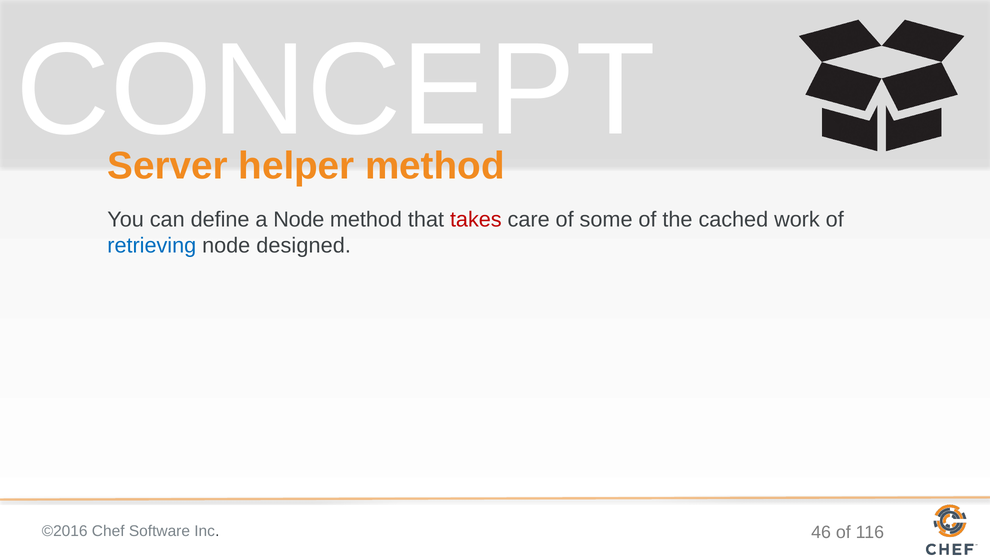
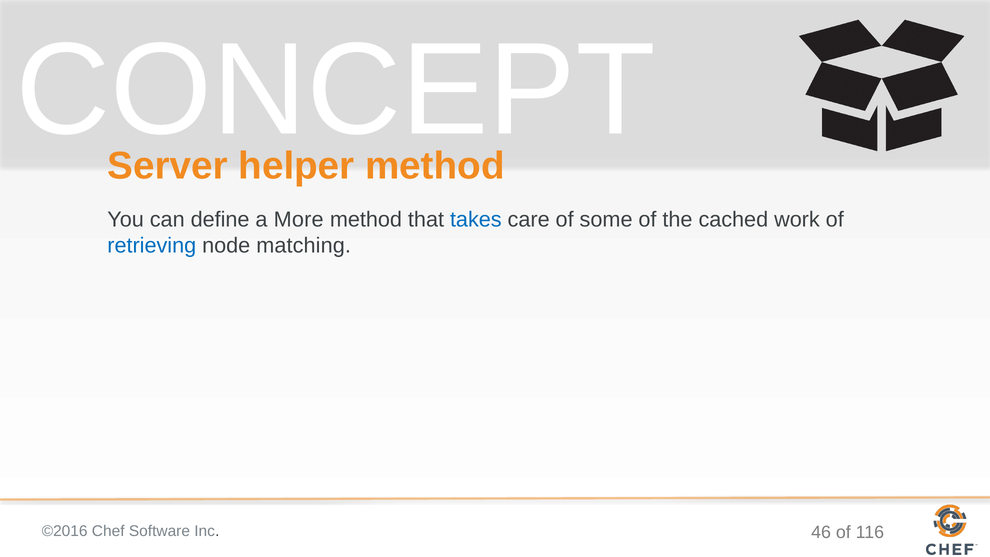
a Node: Node -> More
takes colour: red -> blue
designed: designed -> matching
